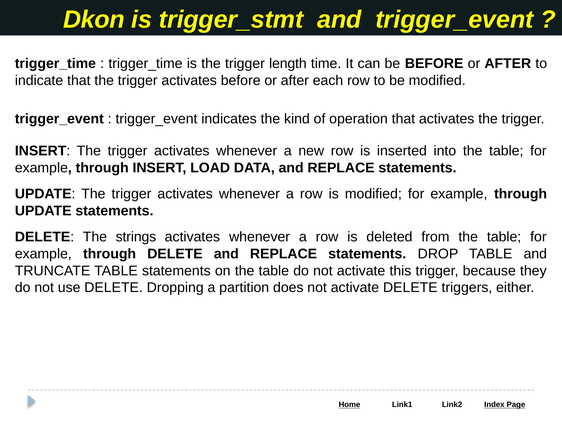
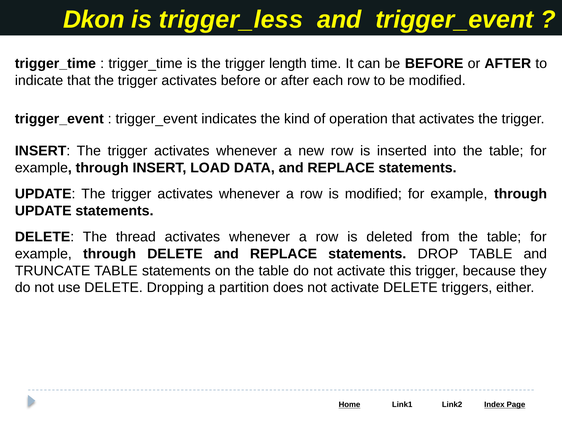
trigger_stmt: trigger_stmt -> trigger_less
strings: strings -> thread
